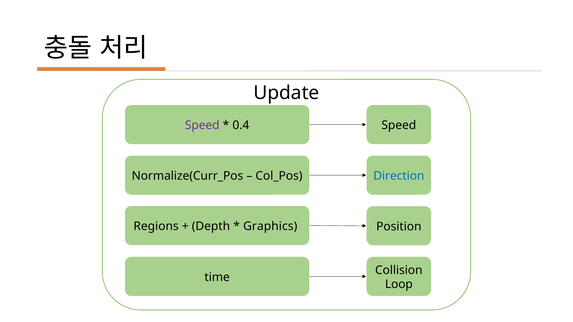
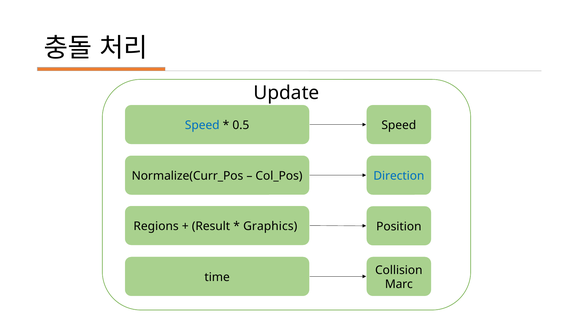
Speed at (202, 126) colour: purple -> blue
0.4: 0.4 -> 0.5
Depth: Depth -> Result
Loop: Loop -> Marc
